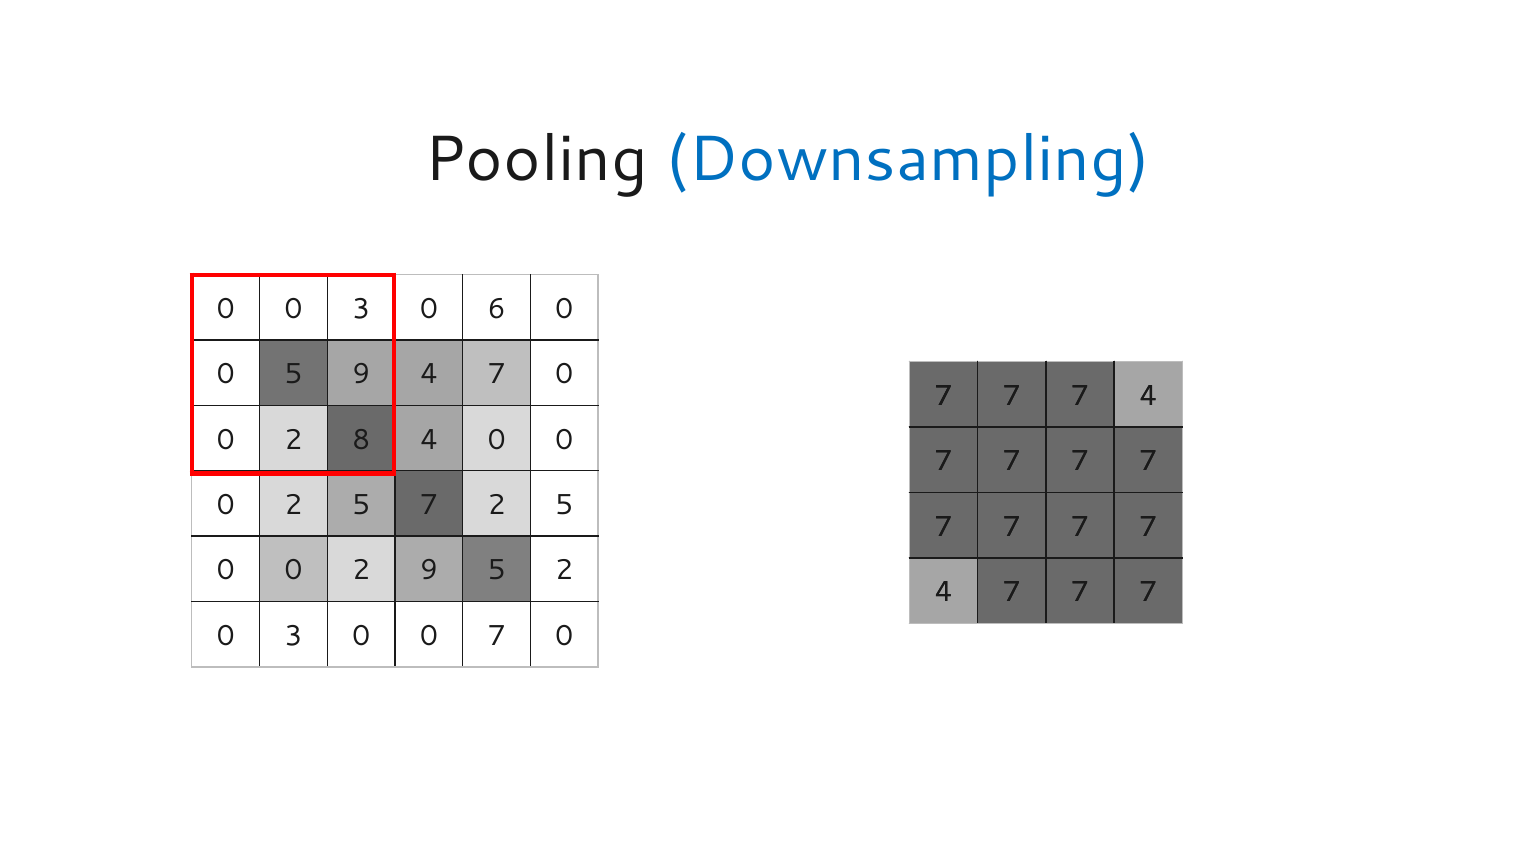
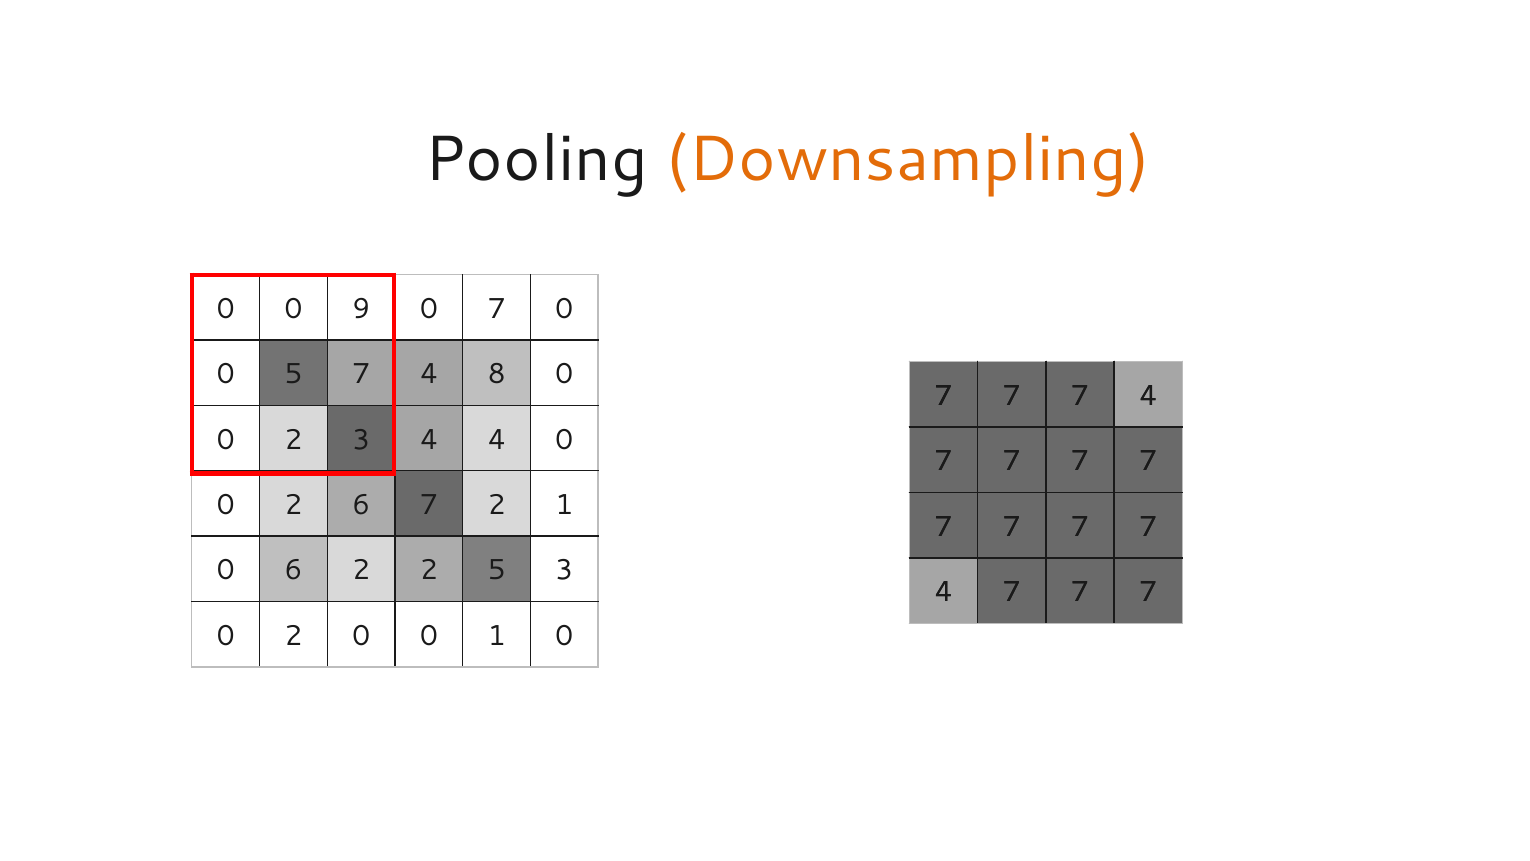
Downsampling colour: blue -> orange
0 0 3: 3 -> 9
6 at (497, 309): 6 -> 7
5 9: 9 -> 7
7 at (497, 374): 7 -> 8
2 8: 8 -> 3
4 0: 0 -> 4
0 2 5: 5 -> 6
7 2 5: 5 -> 1
0 at (293, 570): 0 -> 6
2 9: 9 -> 2
5 2: 2 -> 3
3 at (293, 635): 3 -> 2
0 0 7: 7 -> 1
